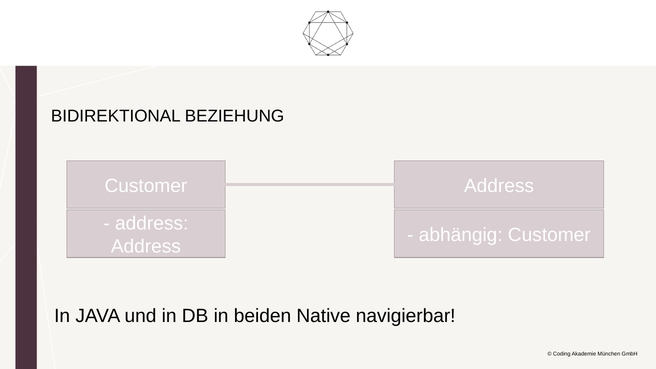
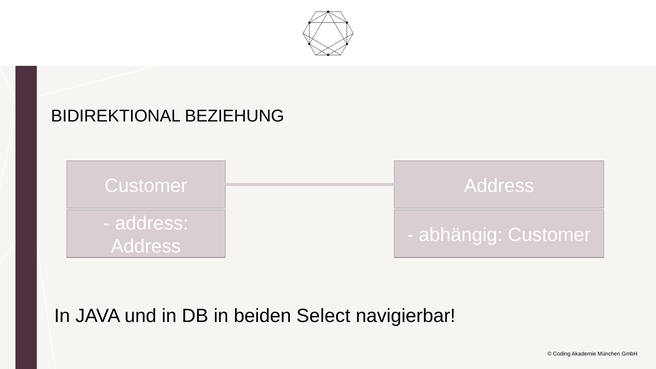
Native: Native -> Select
